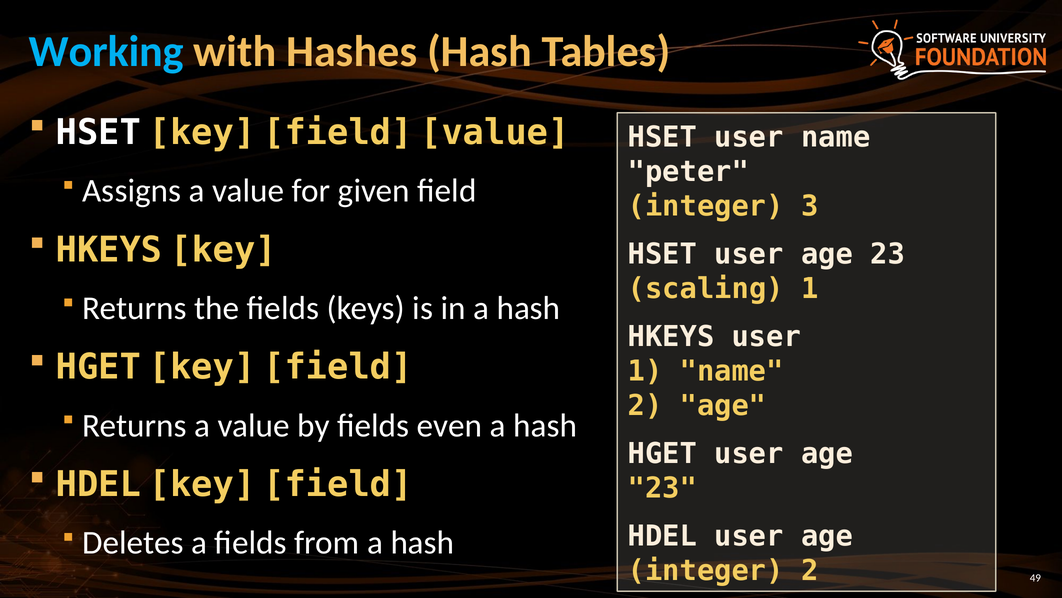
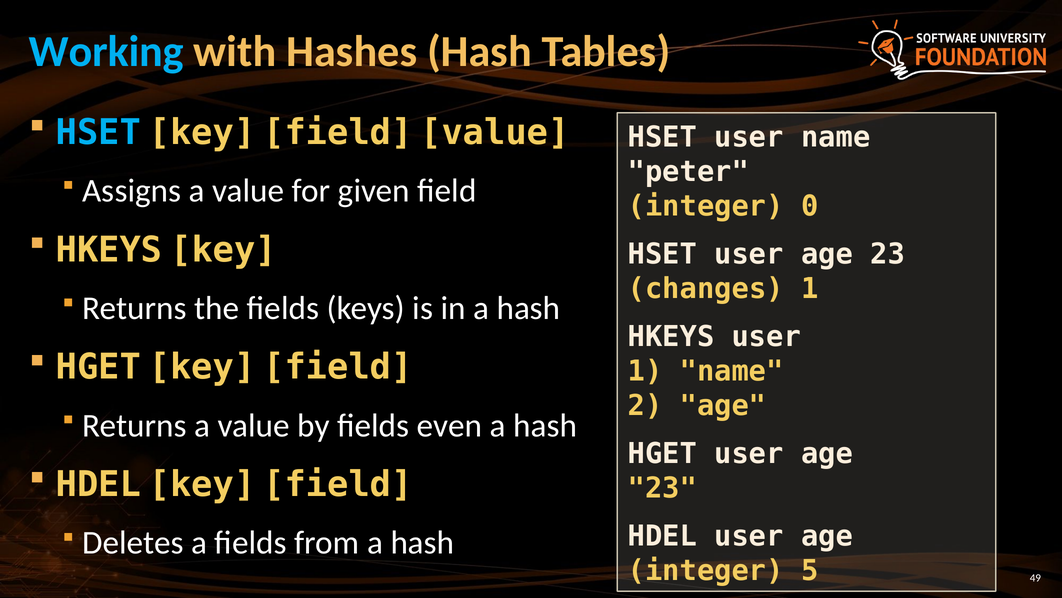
HSET at (98, 132) colour: white -> light blue
3: 3 -> 0
scaling: scaling -> changes
integer 2: 2 -> 5
